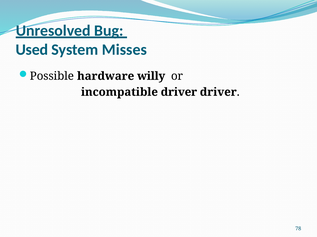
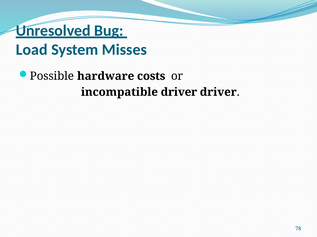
Used: Used -> Load
willy: willy -> costs
